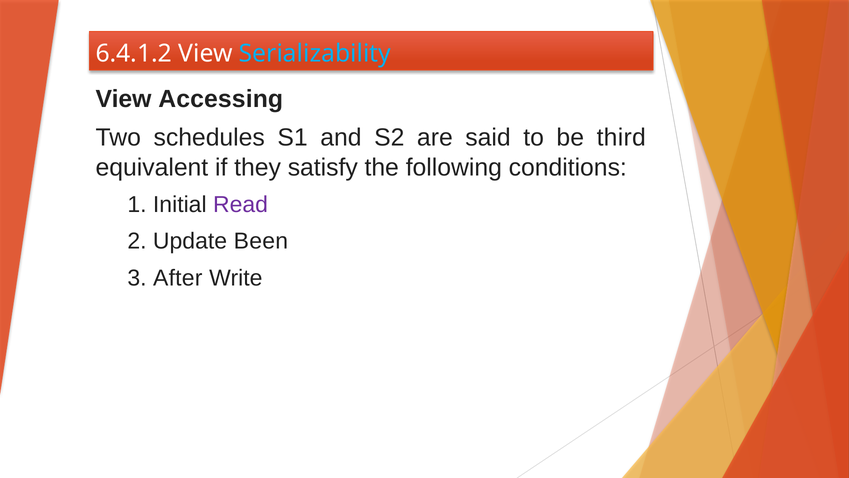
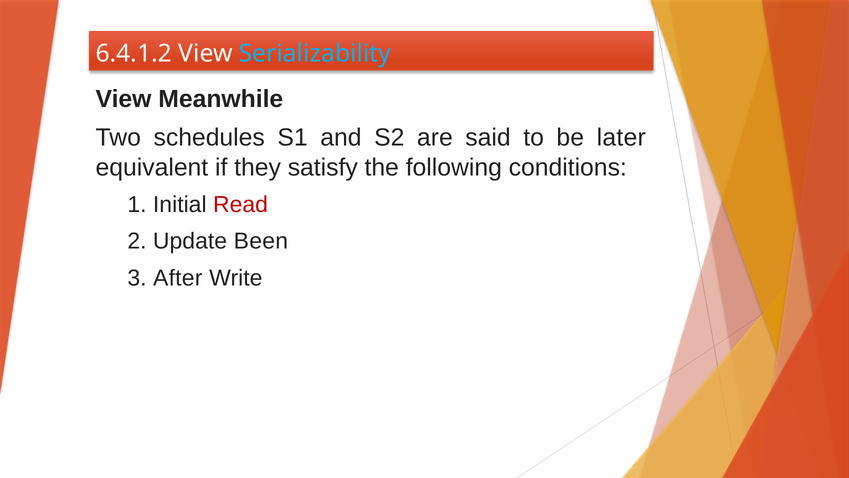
Accessing: Accessing -> Meanwhile
third: third -> later
Read colour: purple -> red
